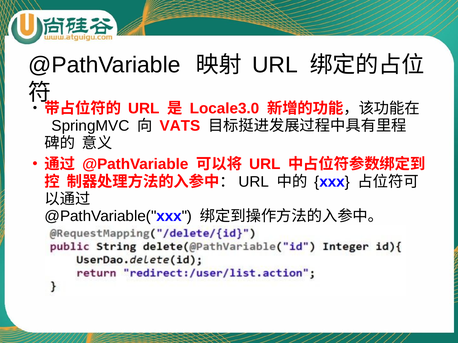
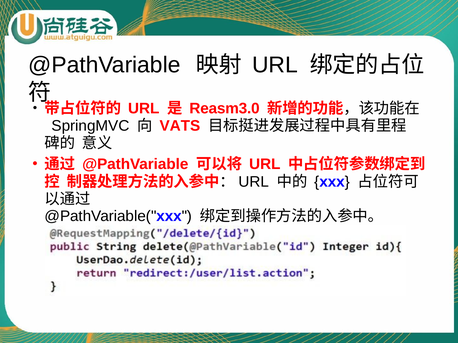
Locale3.0: Locale3.0 -> Reasm3.0
